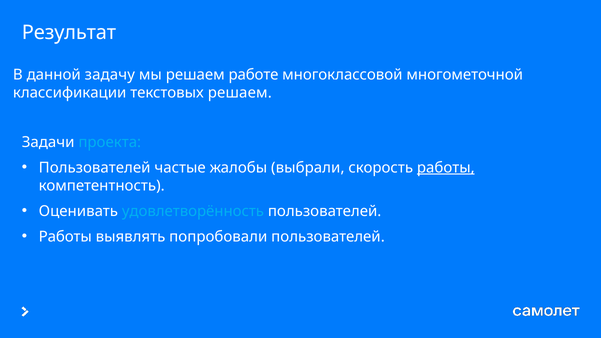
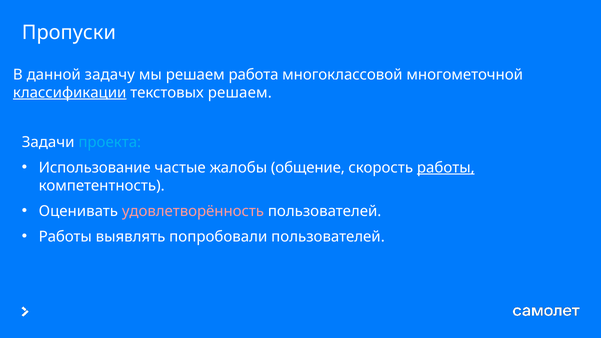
Результат: Результат -> Пропуски
работе: работе -> работа
классификации underline: none -> present
Пользователей at (95, 168): Пользователей -> Использование
выбрали: выбрали -> общение
удовлетворённость colour: light blue -> pink
